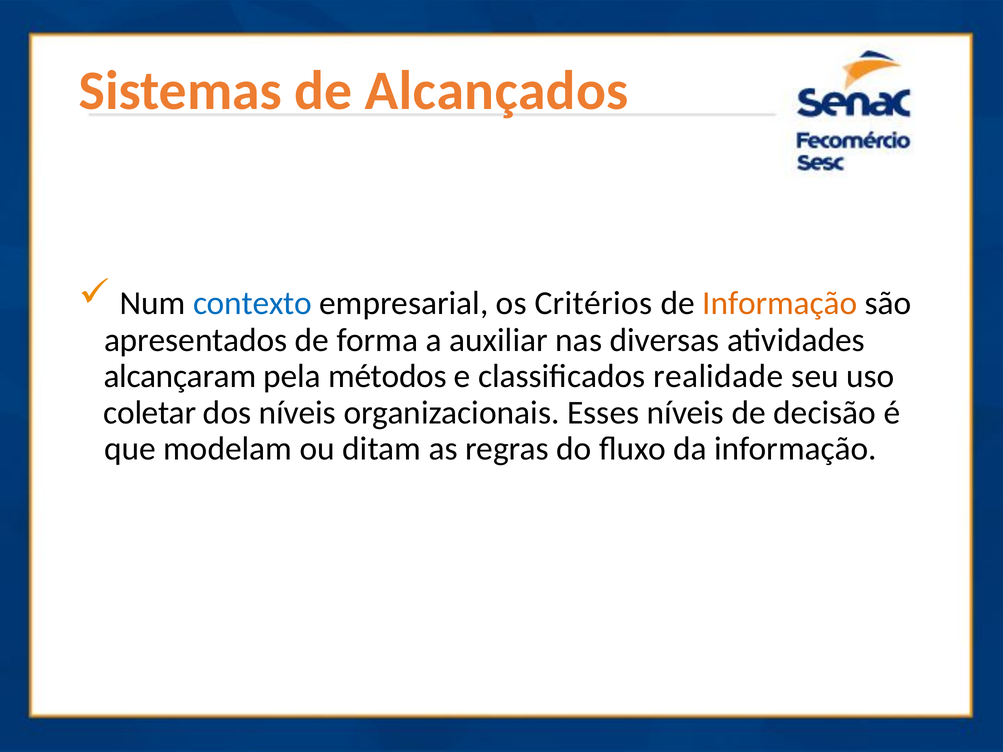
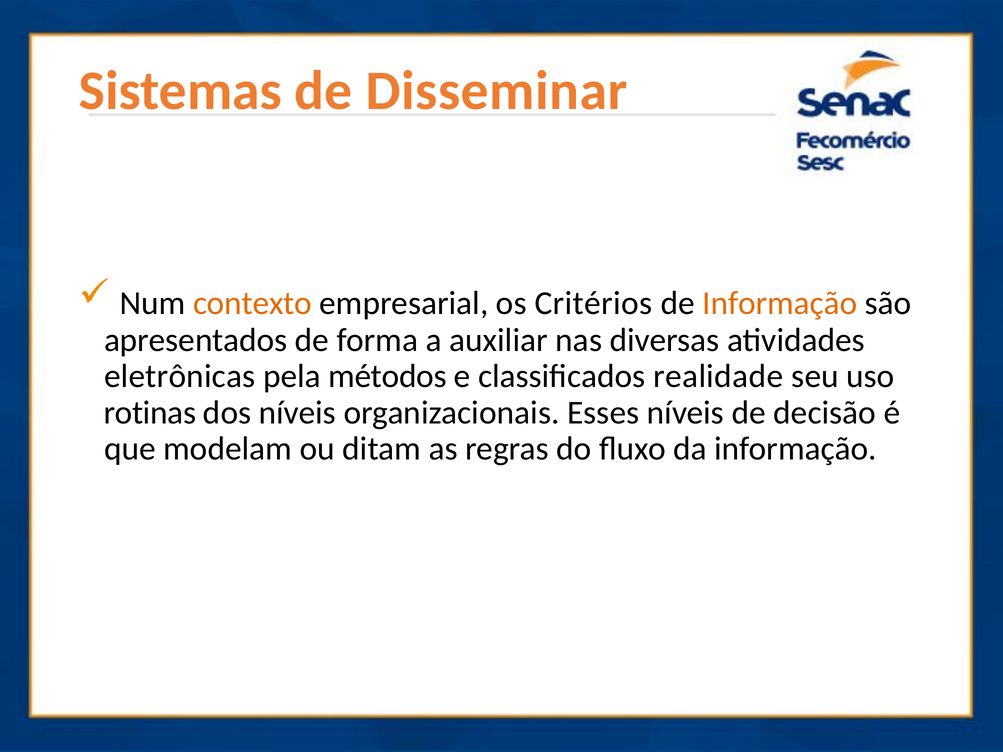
Alcançados: Alcançados -> Disseminar
contexto colour: blue -> orange
alcançaram: alcançaram -> eletrônicas
coletar: coletar -> rotinas
